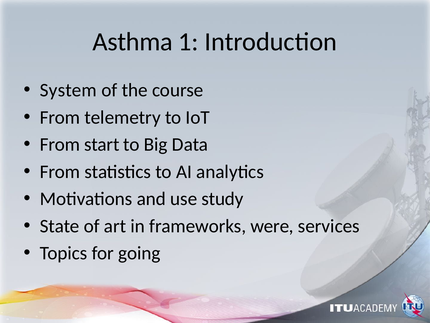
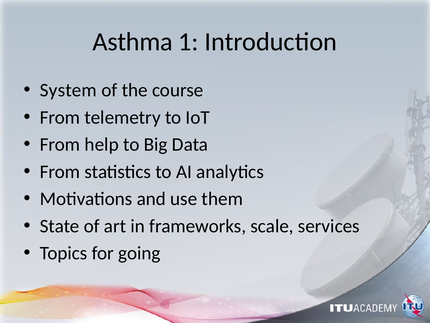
start: start -> help
study: study -> them
were: were -> scale
